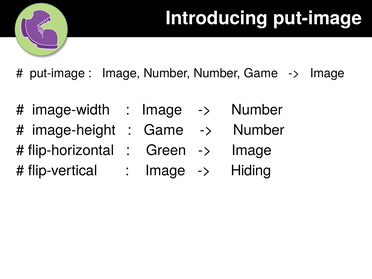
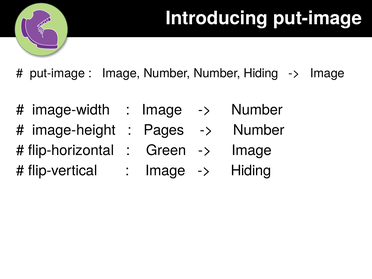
Number Game: Game -> Hiding
Game at (164, 130): Game -> Pages
